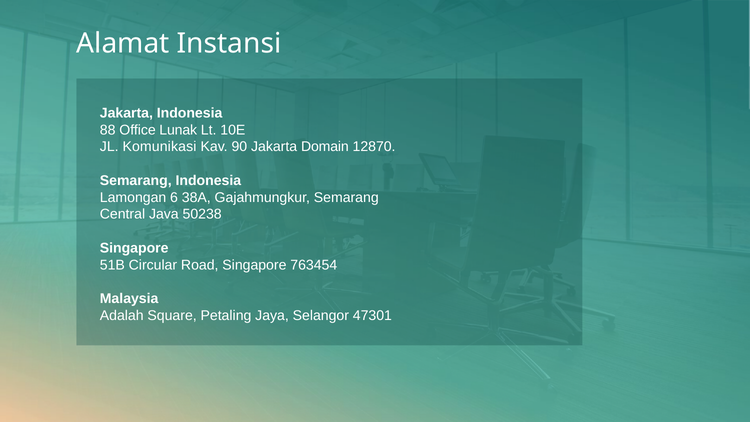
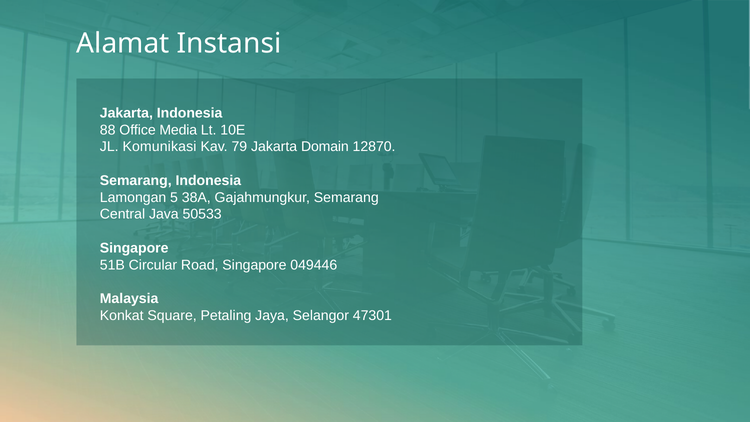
Lunak: Lunak -> Media
90: 90 -> 79
6: 6 -> 5
50238: 50238 -> 50533
763454: 763454 -> 049446
Adalah: Adalah -> Konkat
